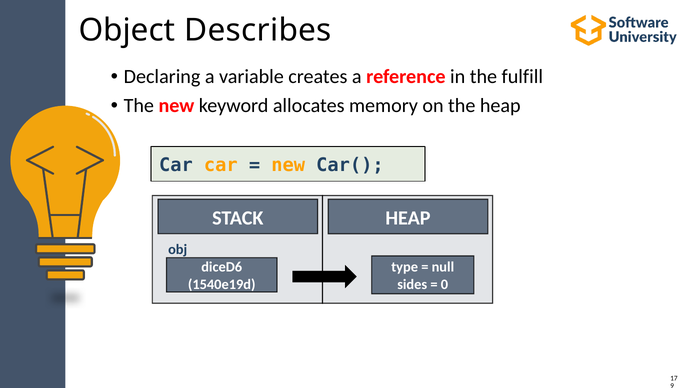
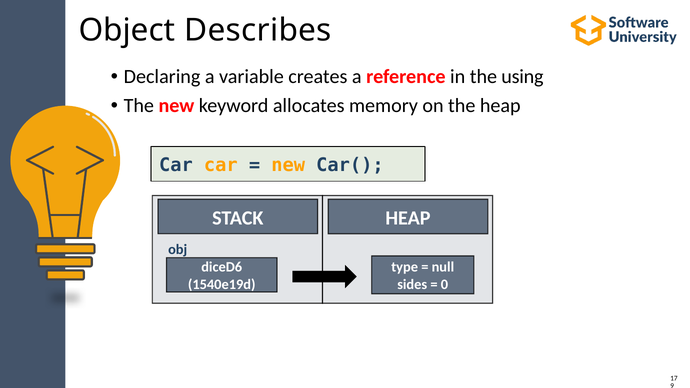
fulfill: fulfill -> using
